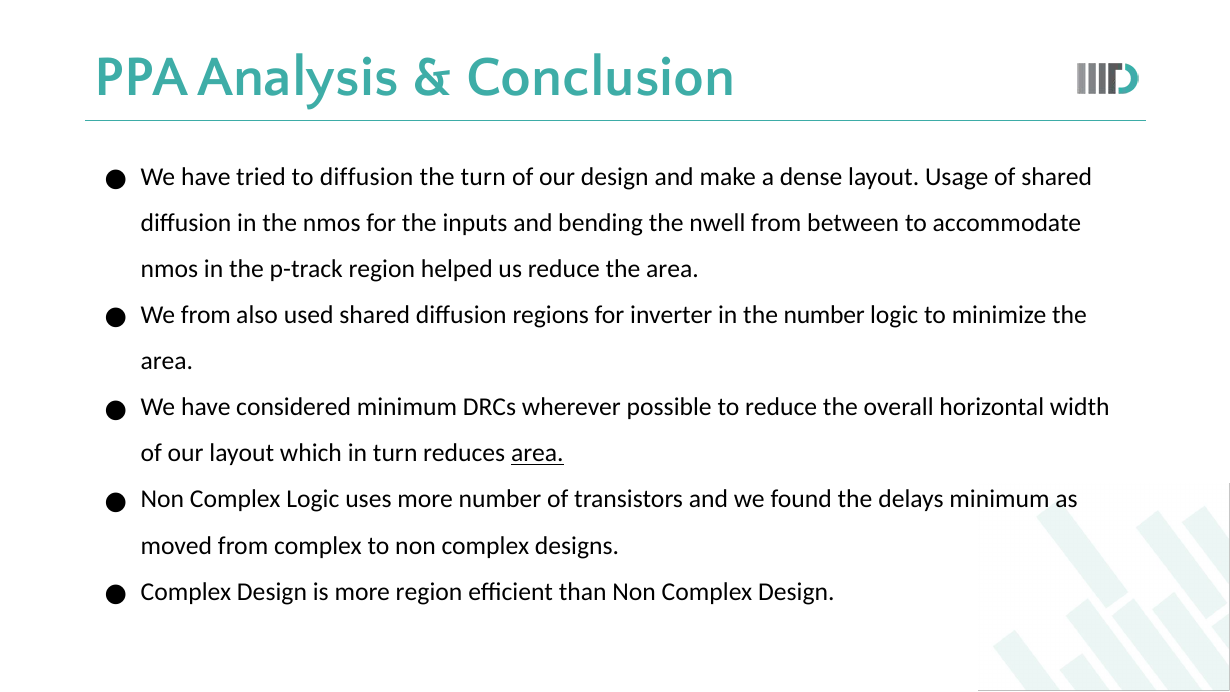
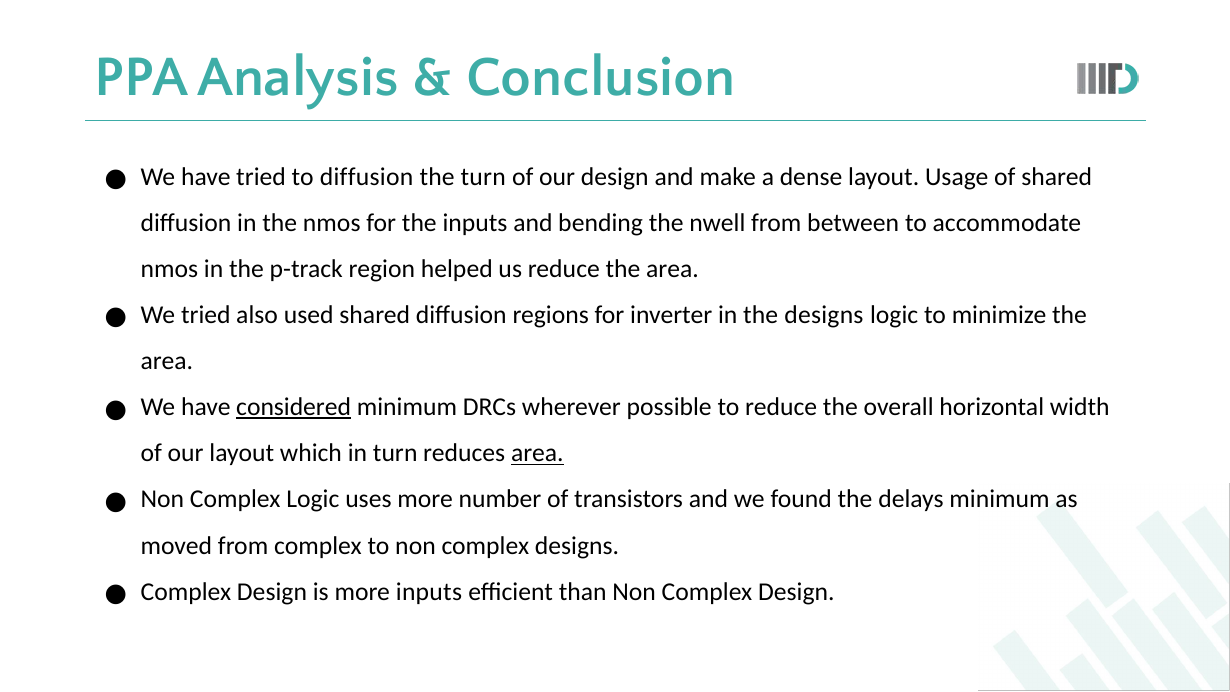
We from: from -> tried
the number: number -> designs
considered underline: none -> present
more region: region -> inputs
